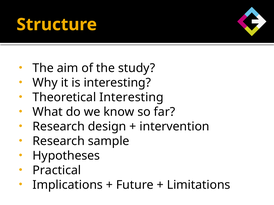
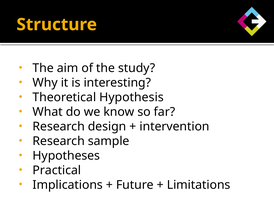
Theoretical Interesting: Interesting -> Hypothesis
